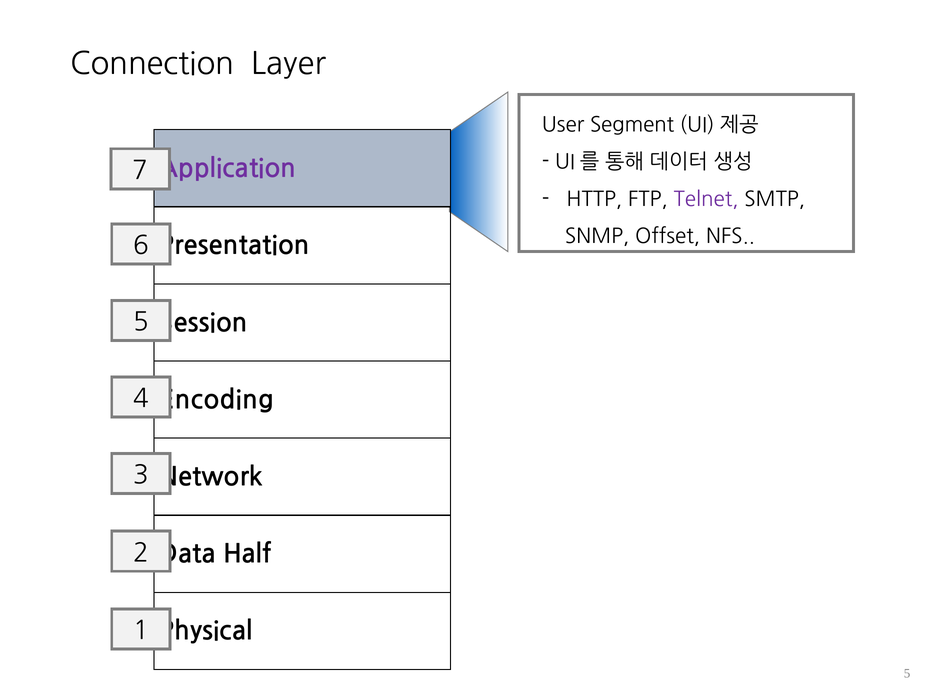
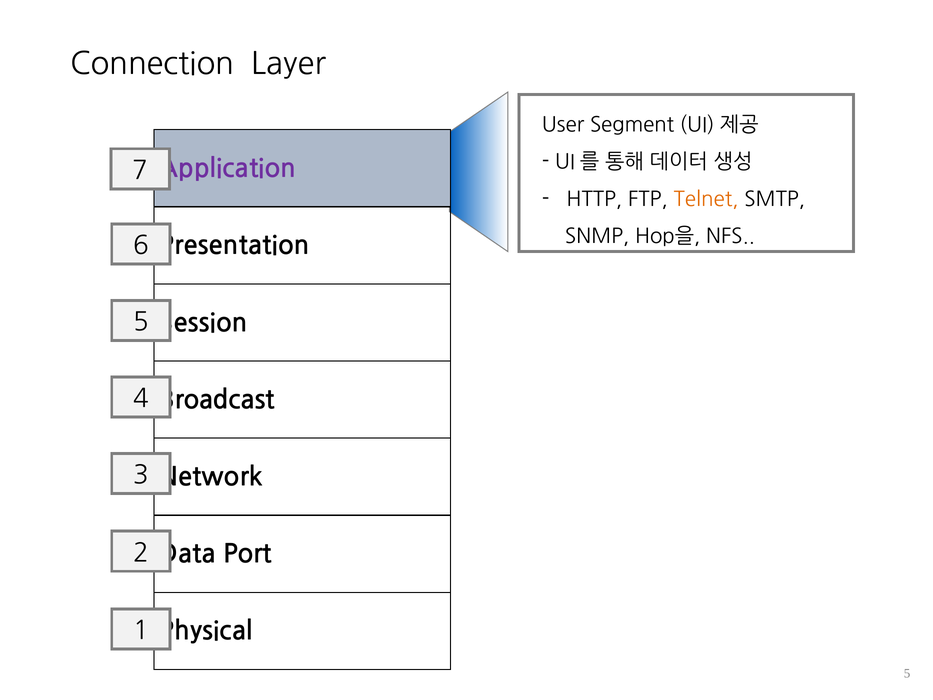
Telnet colour: purple -> orange
Offset: Offset -> Hop을
Encoding: Encoding -> Broadcast
Half: Half -> Port
